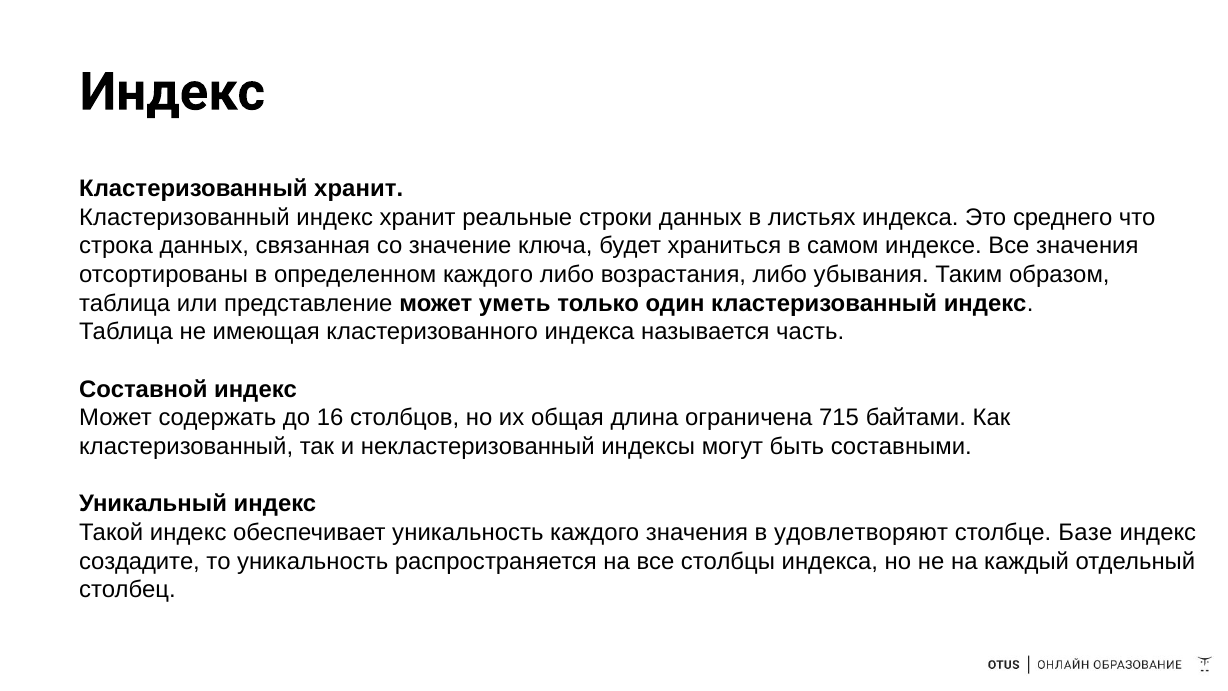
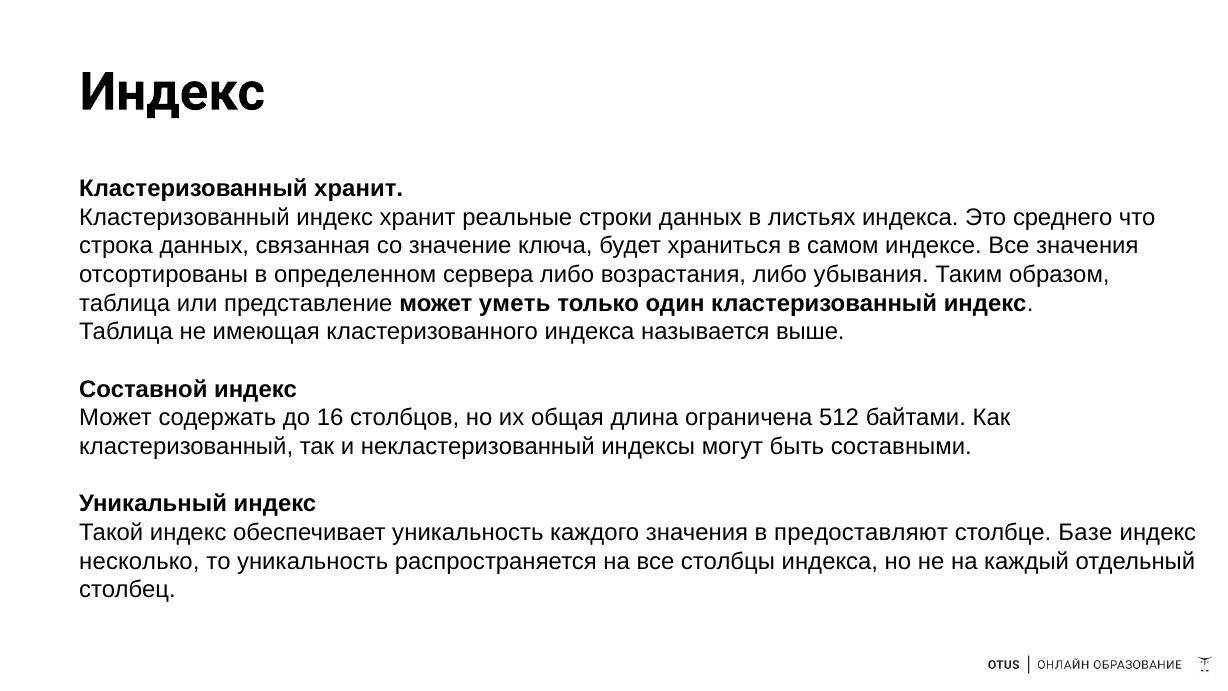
определенном каждого: каждого -> сервера
часть: часть -> выше
715: 715 -> 512
удовлетворяют: удовлетворяют -> предоставляют
создадите: создадите -> несколько
